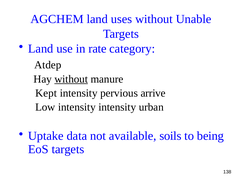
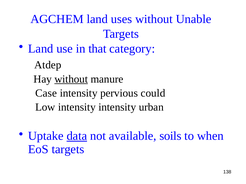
rate: rate -> that
Kept: Kept -> Case
arrive: arrive -> could
data underline: none -> present
being: being -> when
